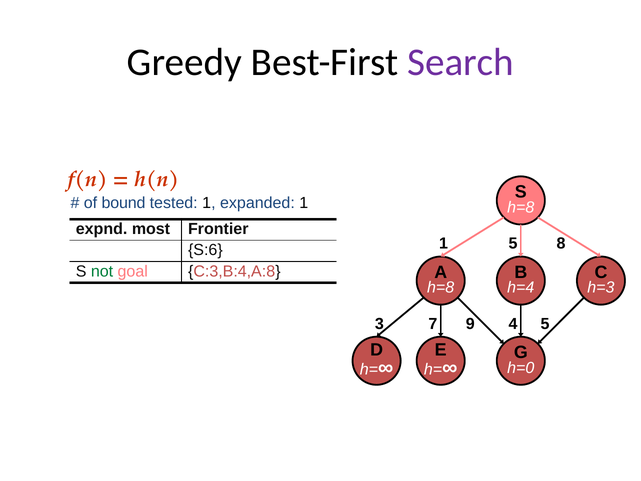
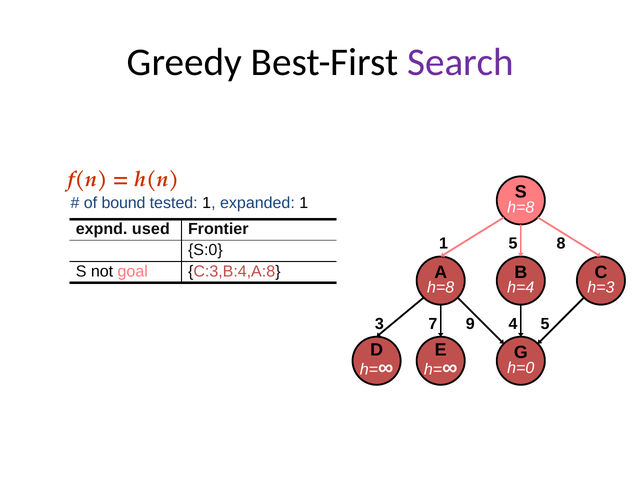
most: most -> used
S:6: S:6 -> S:0
not colour: green -> black
